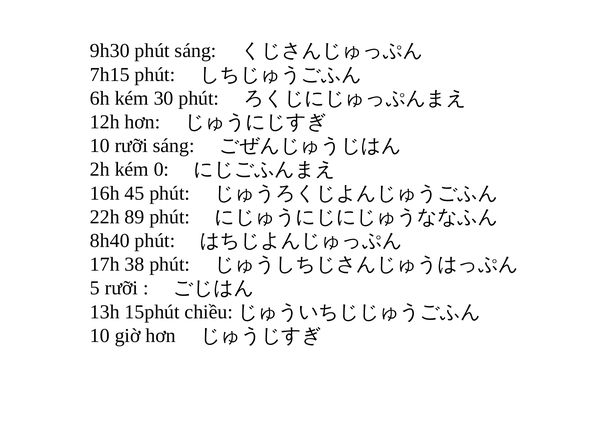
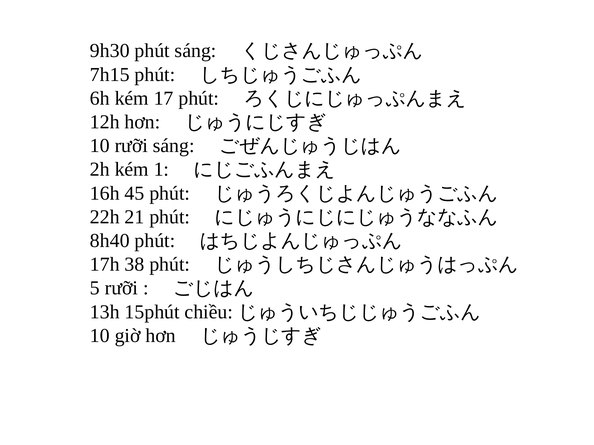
30: 30 -> 17
0: 0 -> 1
89: 89 -> 21
